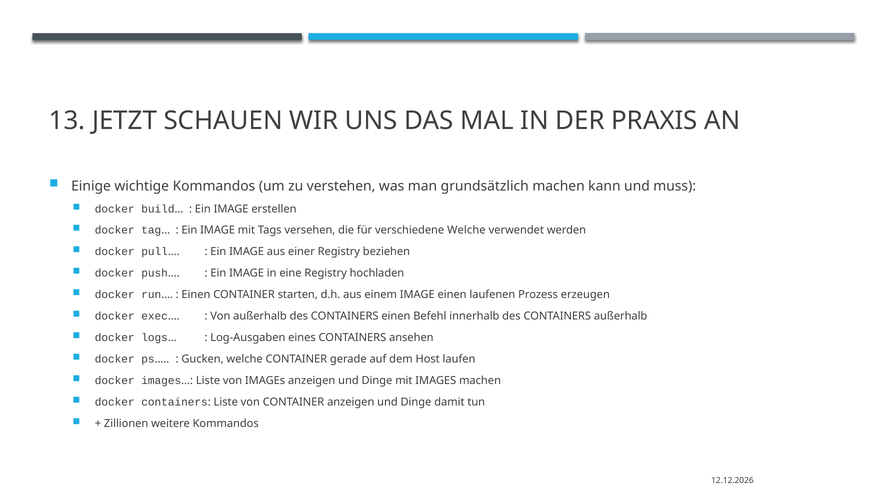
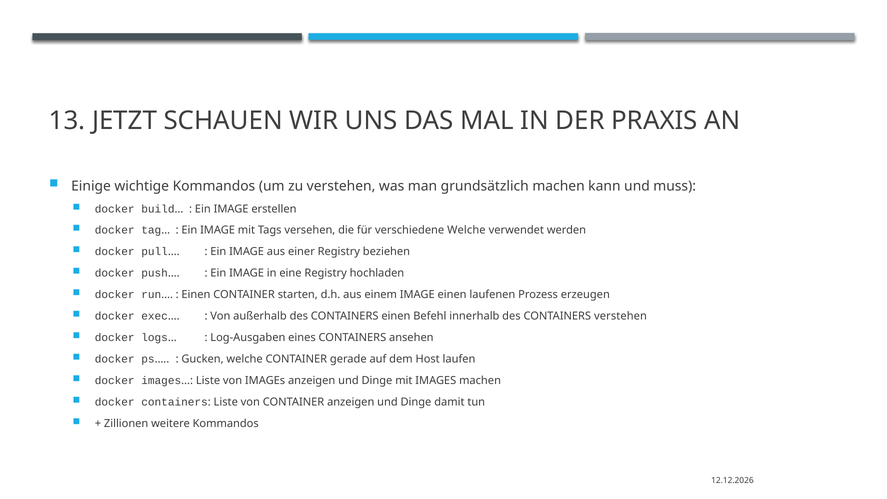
CONTAINERS außerhalb: außerhalb -> verstehen
